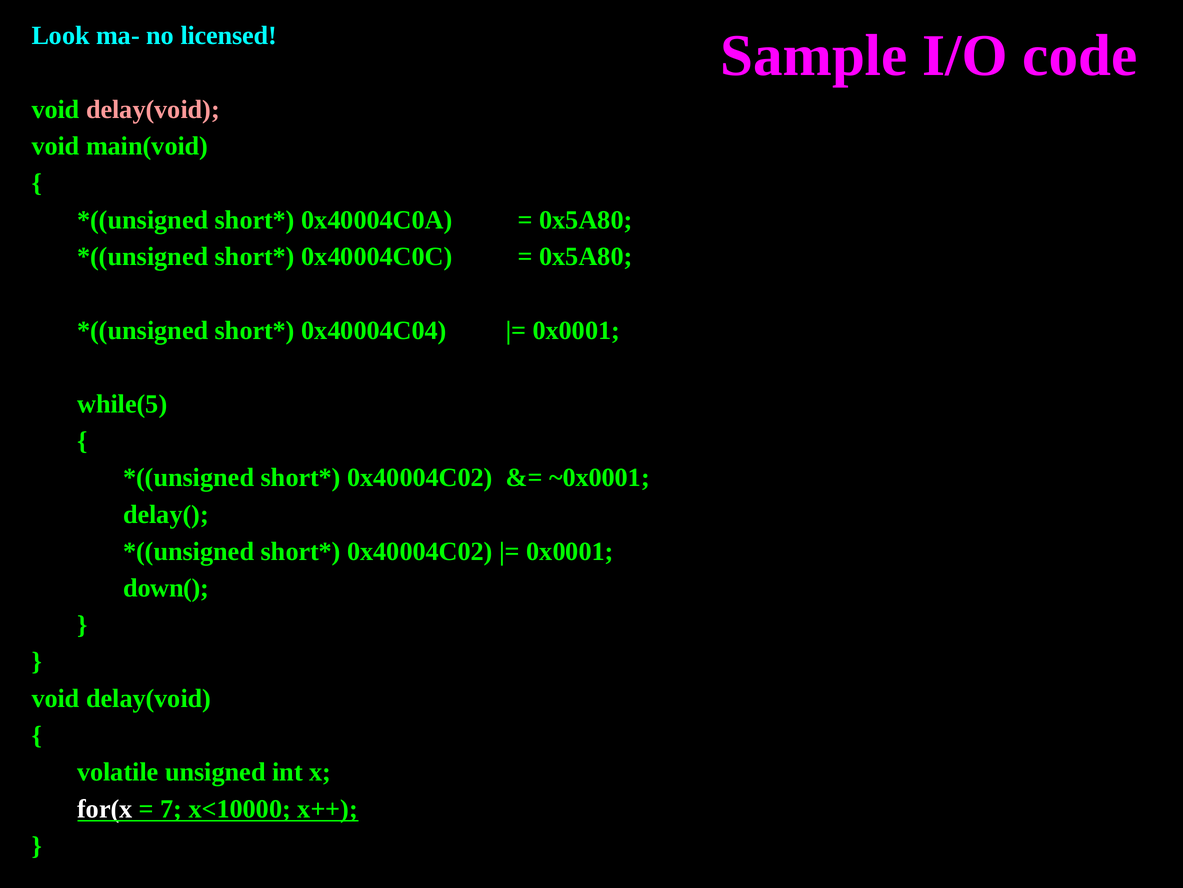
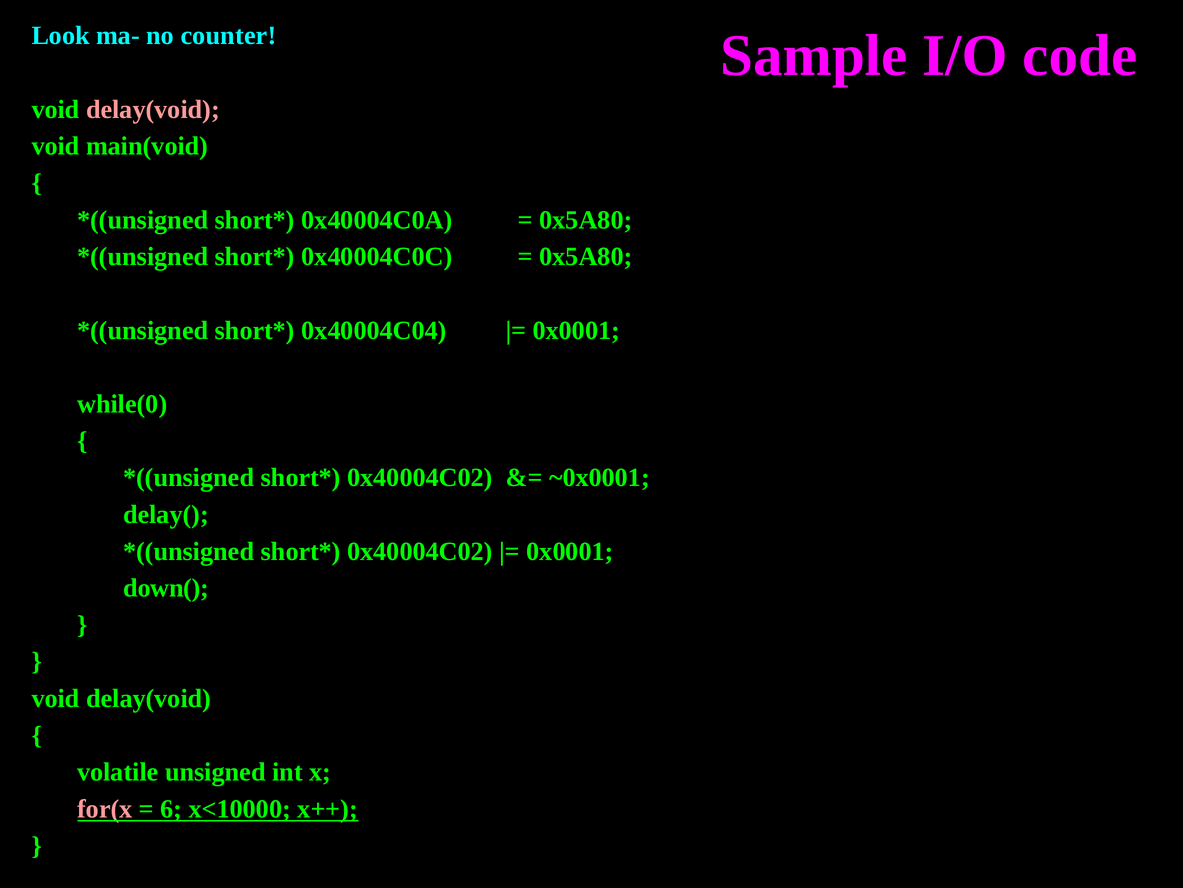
licensed: licensed -> counter
while(5: while(5 -> while(0
for(x colour: white -> pink
7: 7 -> 6
